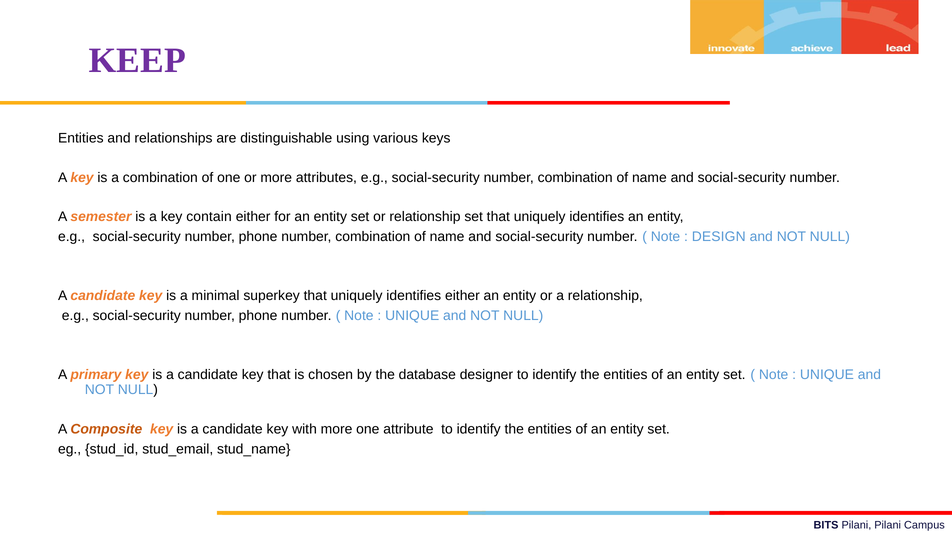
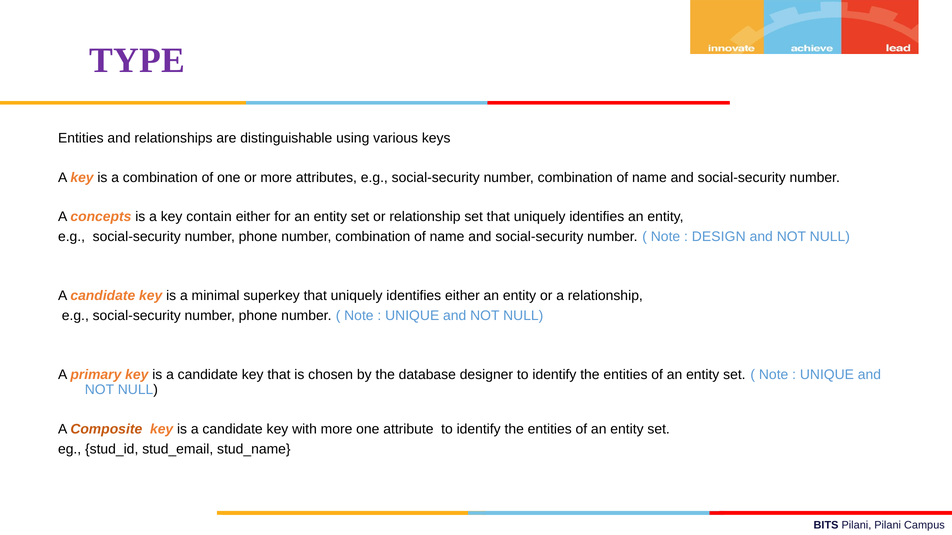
KEEP: KEEP -> TYPE
semester: semester -> concepts
